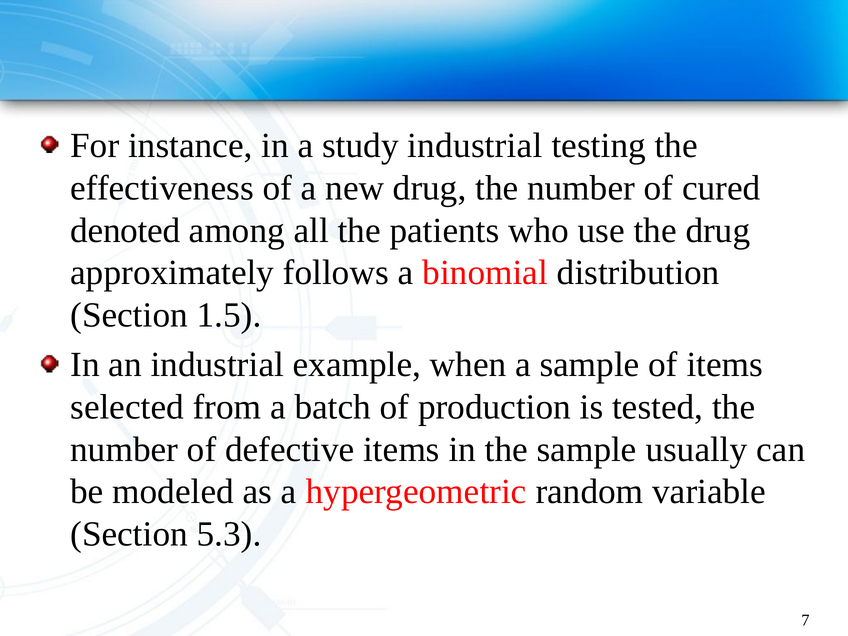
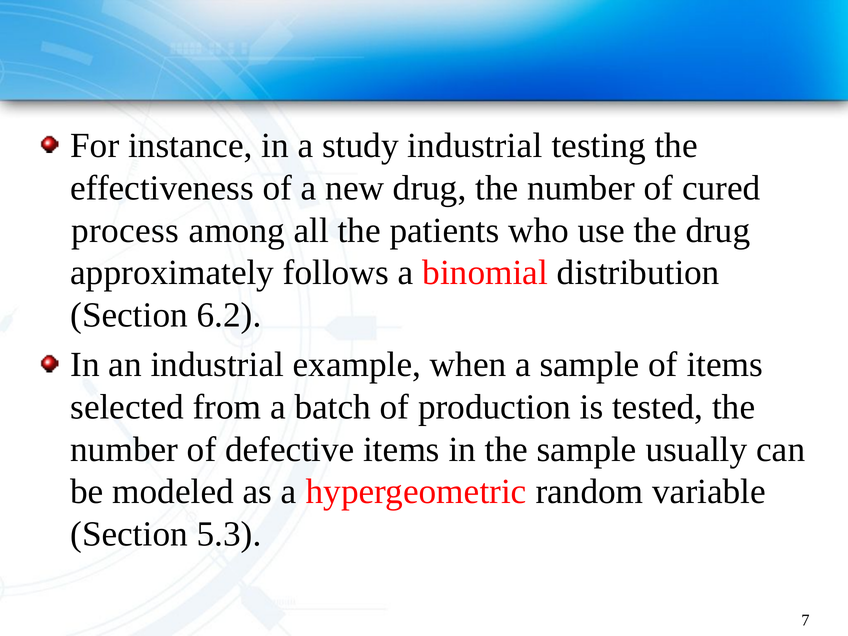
denoted: denoted -> process
1.5: 1.5 -> 6.2
